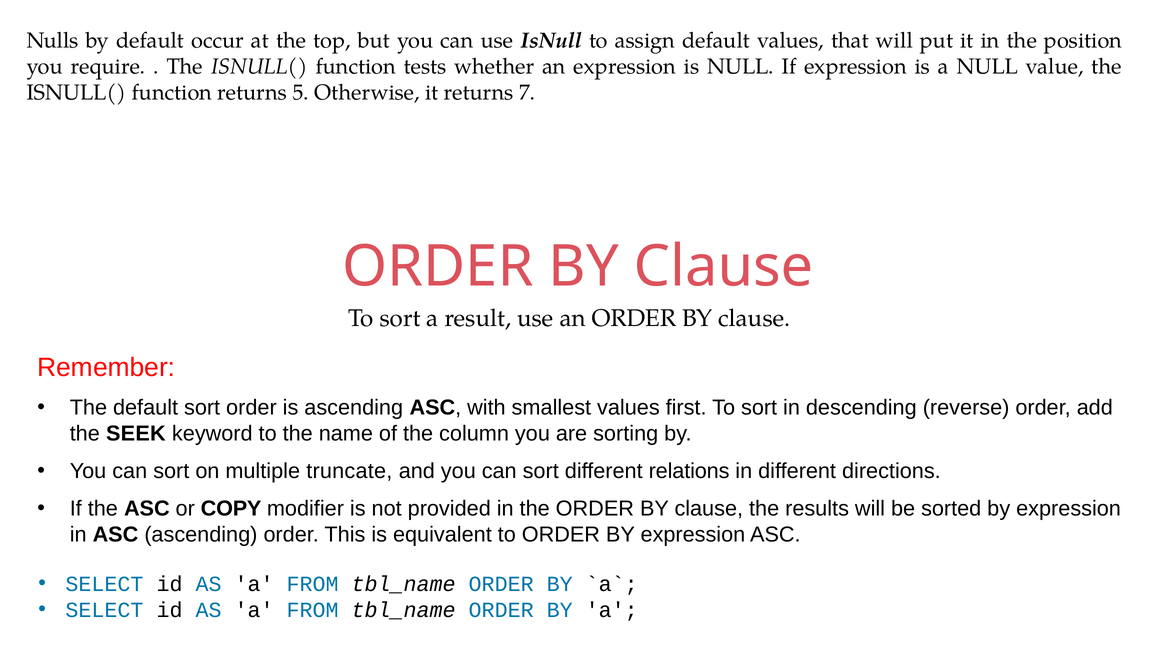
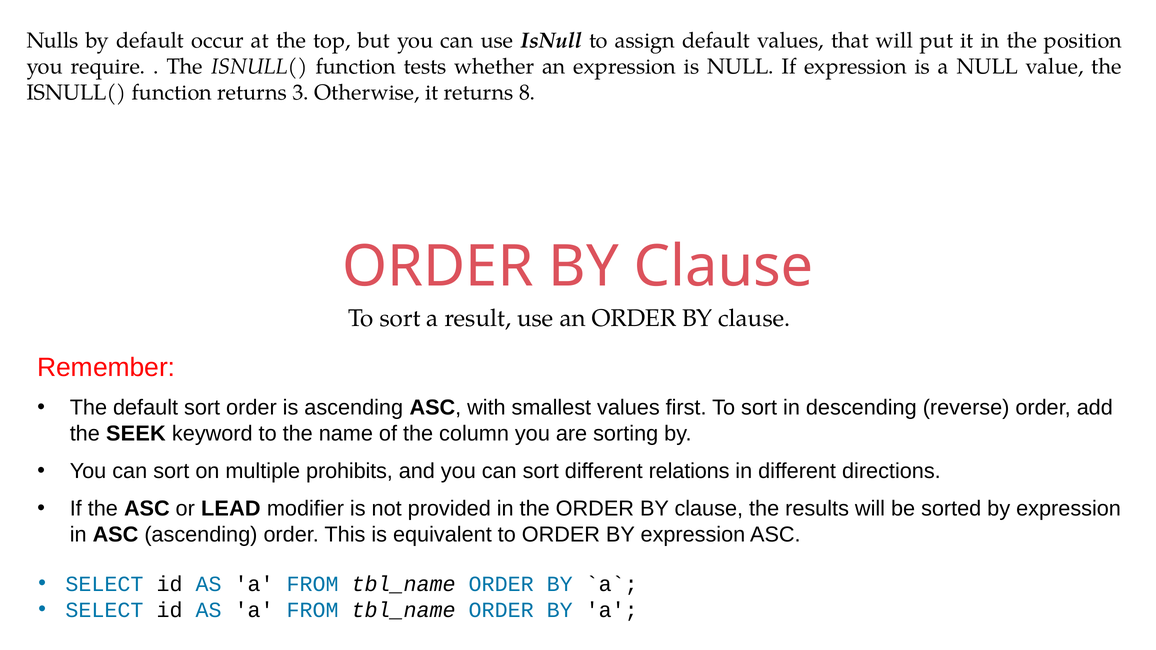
5: 5 -> 3
7: 7 -> 8
truncate: truncate -> prohibits
COPY: COPY -> LEAD
